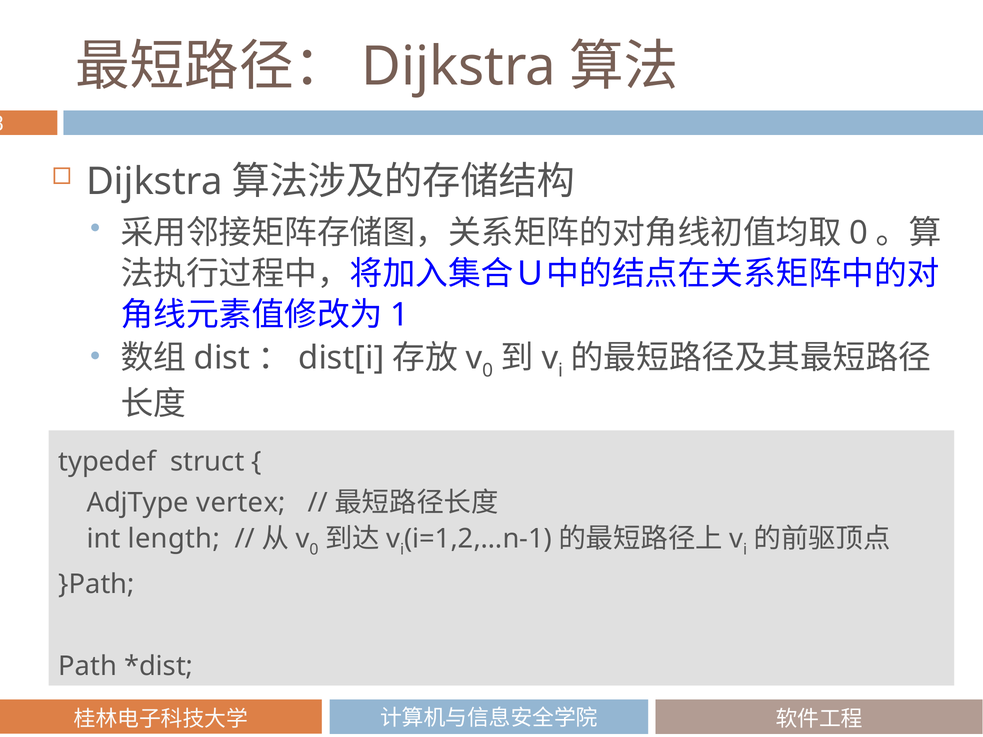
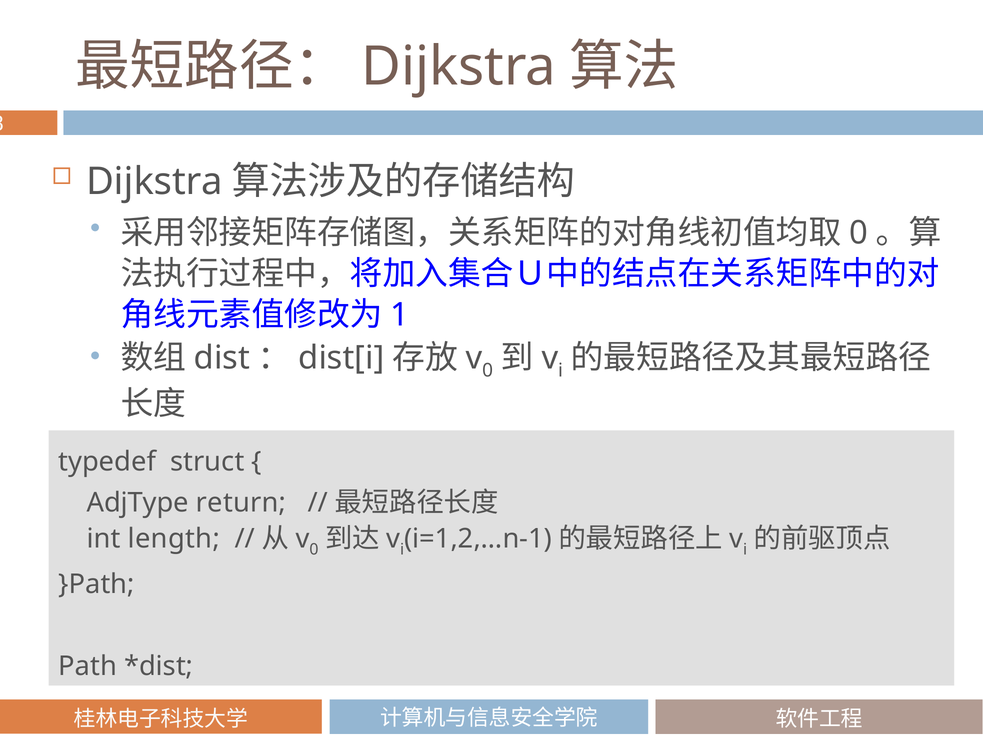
vertex: vertex -> return
